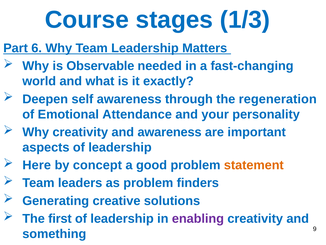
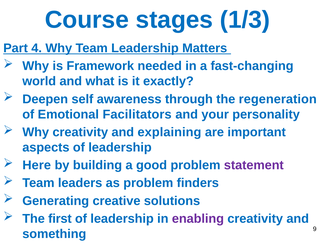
6: 6 -> 4
Observable: Observable -> Framework
Attendance: Attendance -> Facilitators
and awareness: awareness -> explaining
concept: concept -> building
statement colour: orange -> purple
